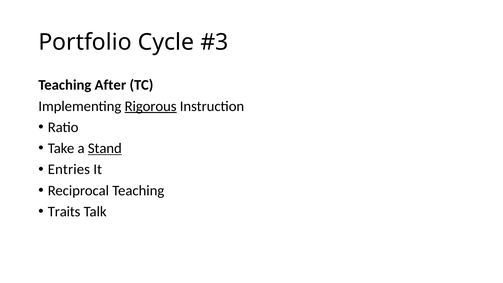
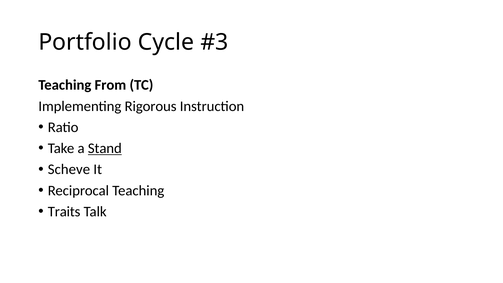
After: After -> From
Rigorous underline: present -> none
Entries: Entries -> Scheve
